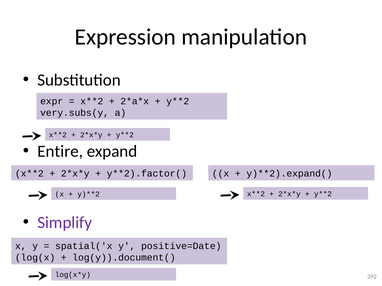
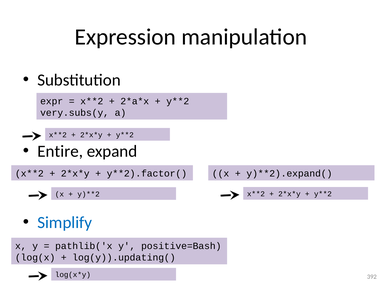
Simplify colour: purple -> blue
spatial('x: spatial('x -> pathlib('x
positive=Date: positive=Date -> positive=Bash
log(y)).document(: log(y)).document( -> log(y)).updating(
